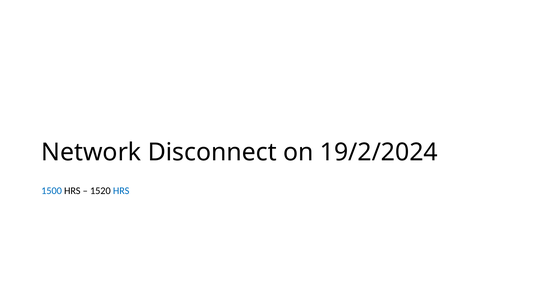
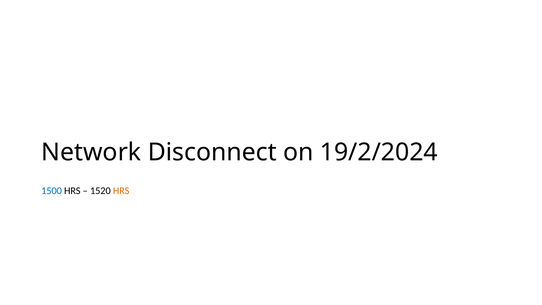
HRS at (121, 191) colour: blue -> orange
